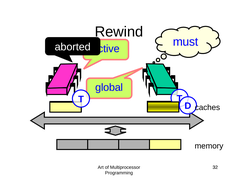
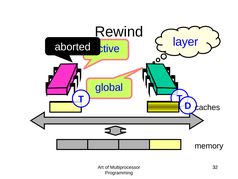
must: must -> layer
